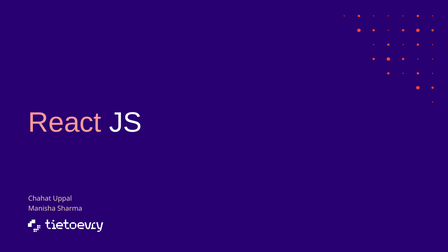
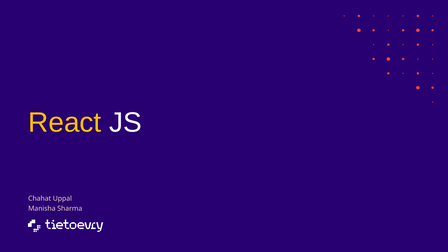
React colour: pink -> yellow
